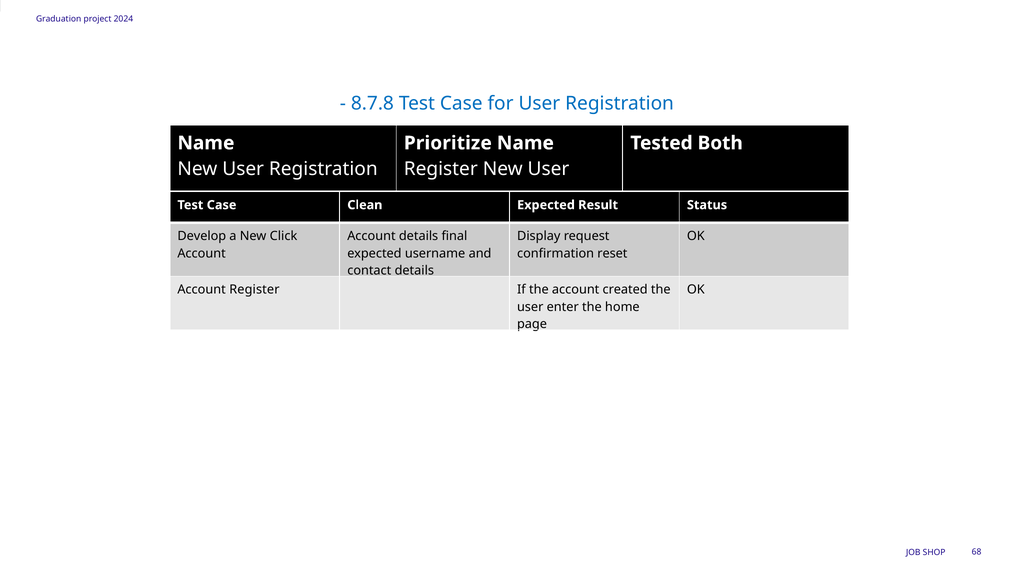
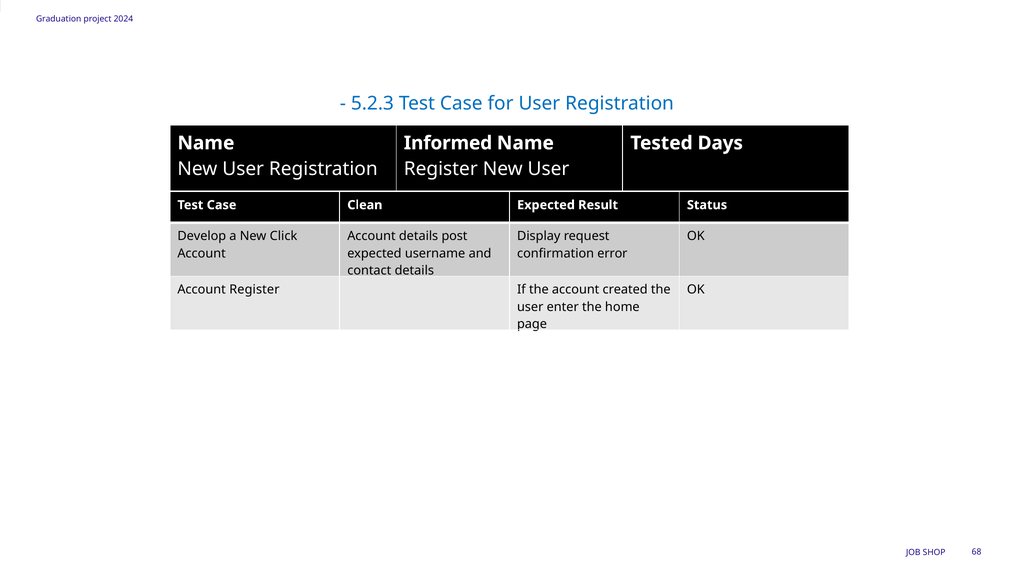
8.7.8: 8.7.8 -> 5.2.3
Prioritize: Prioritize -> Informed
Both: Both -> Days
final: final -> post
reset: reset -> error
